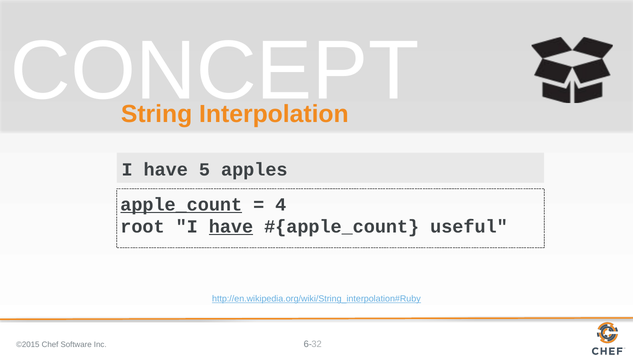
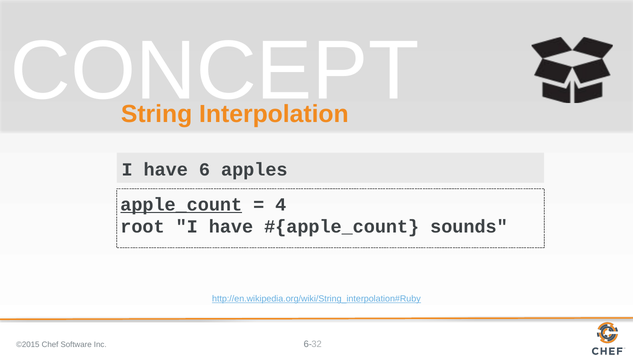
5: 5 -> 6
have at (231, 227) underline: present -> none
useful: useful -> sounds
